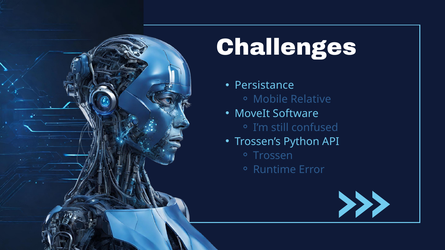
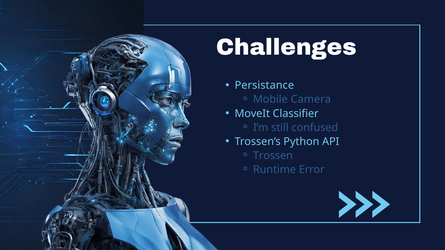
Relative: Relative -> Camera
Software: Software -> Classifier
